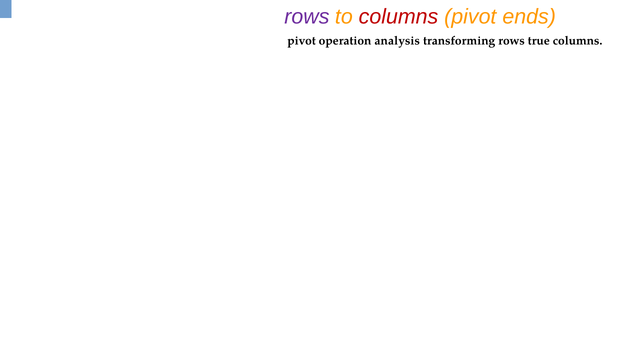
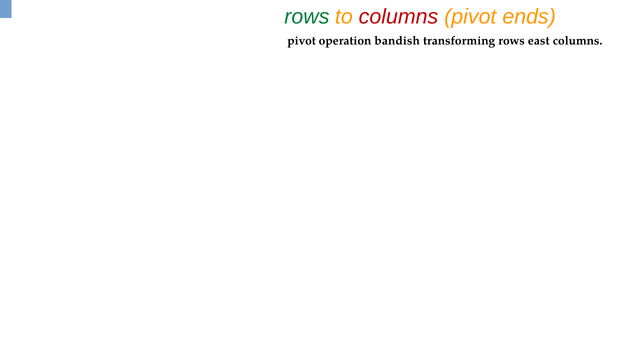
rows at (307, 17) colour: purple -> green
analysis: analysis -> bandish
true: true -> east
